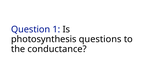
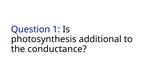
questions: questions -> additional
